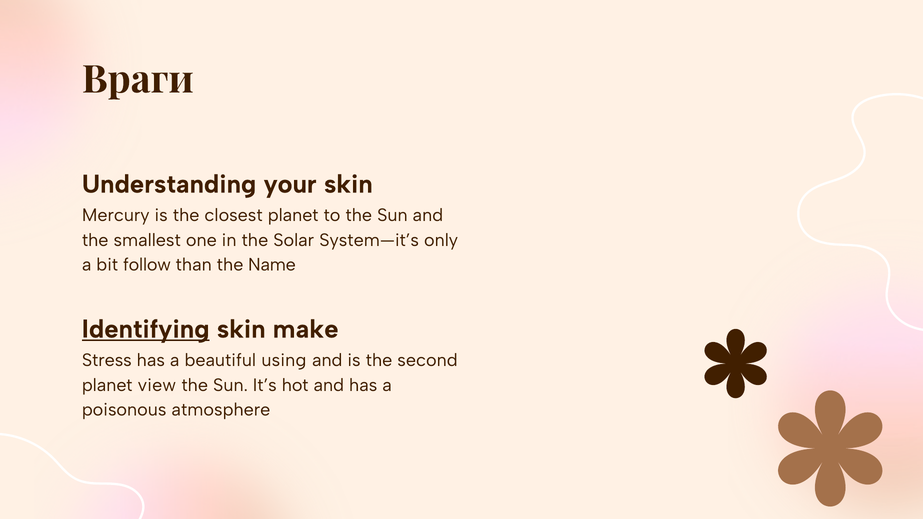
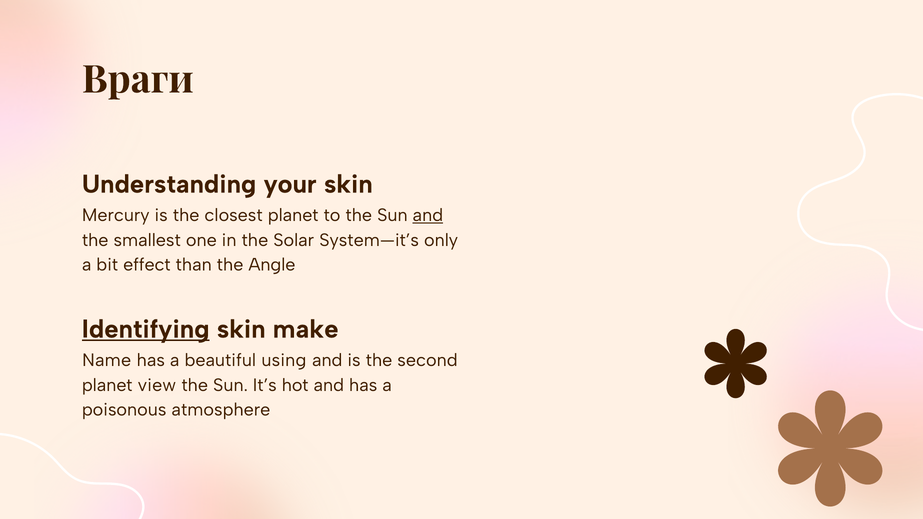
and at (428, 216) underline: none -> present
follow: follow -> effect
Name: Name -> Angle
Stress: Stress -> Name
